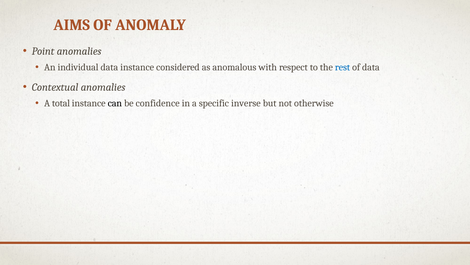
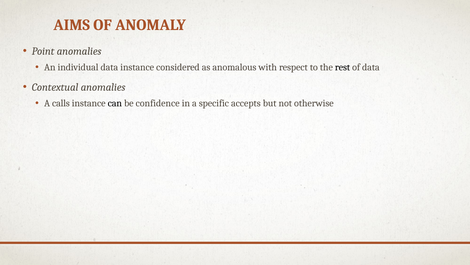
rest colour: blue -> black
total: total -> calls
inverse: inverse -> accepts
